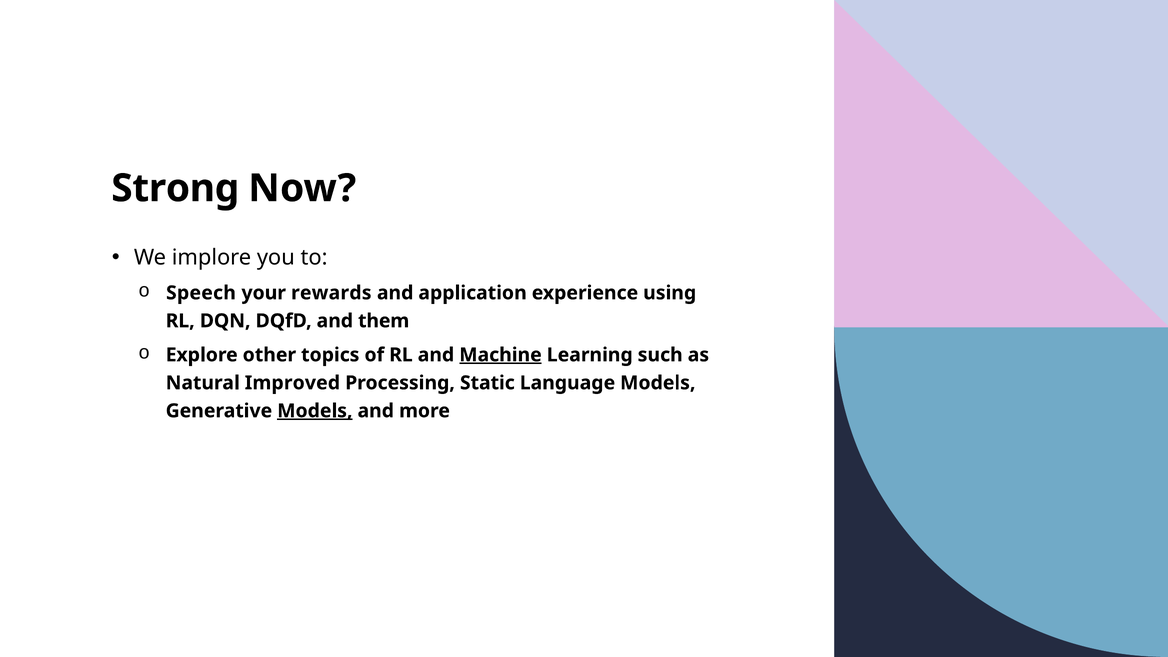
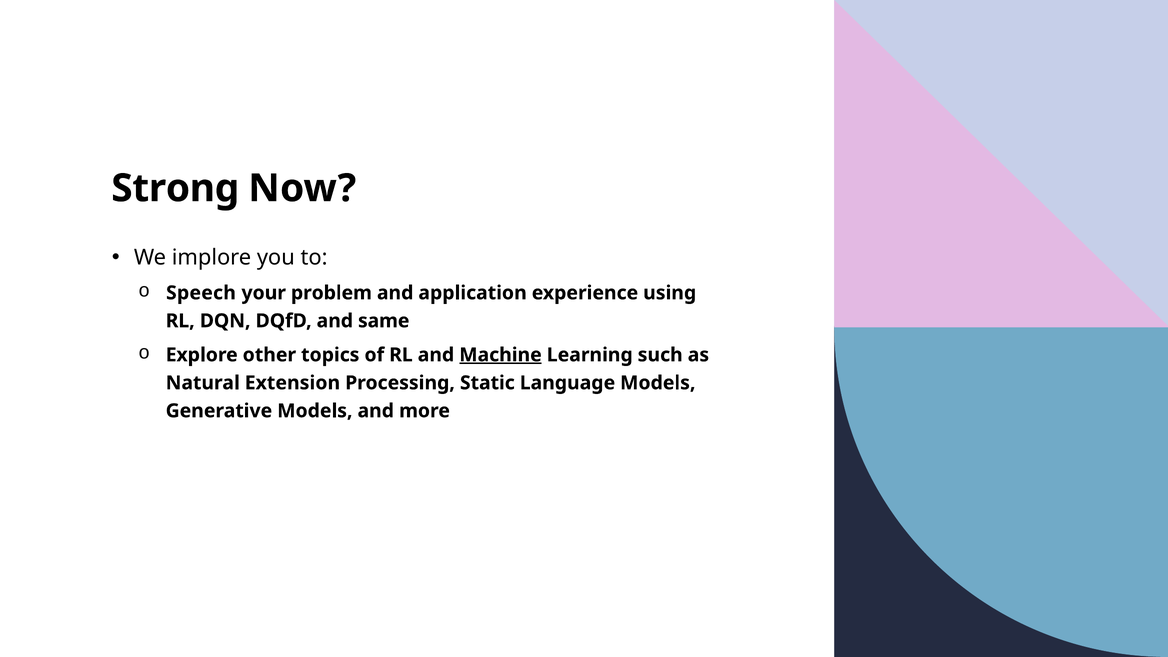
rewards: rewards -> problem
them: them -> same
Improved: Improved -> Extension
Models at (315, 411) underline: present -> none
